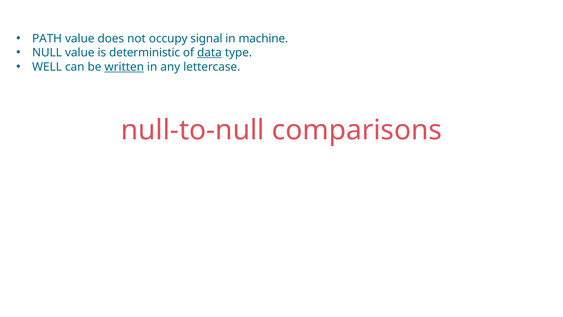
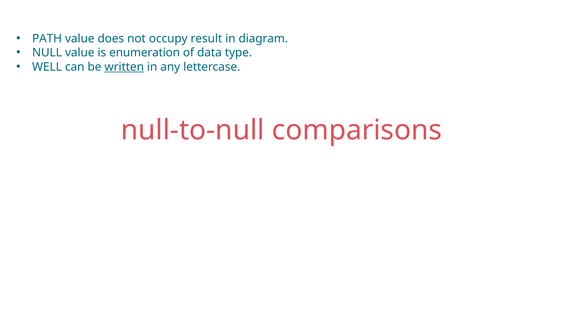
signal: signal -> result
machine: machine -> diagram
deterministic: deterministic -> enumeration
data underline: present -> none
